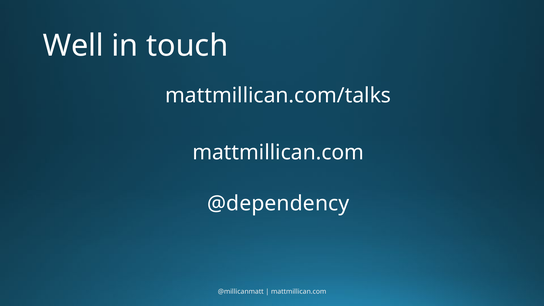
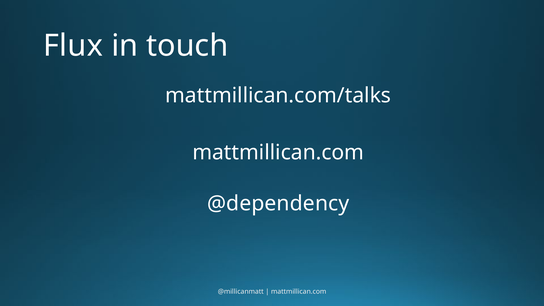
Well: Well -> Flux
